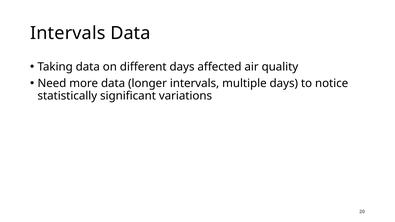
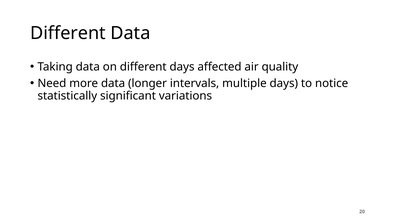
Intervals at (68, 33): Intervals -> Different
